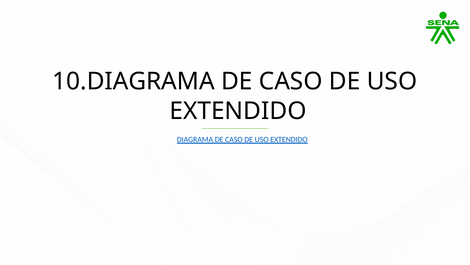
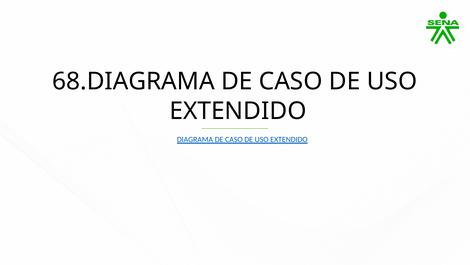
10.DIAGRAMA: 10.DIAGRAMA -> 68.DIAGRAMA
